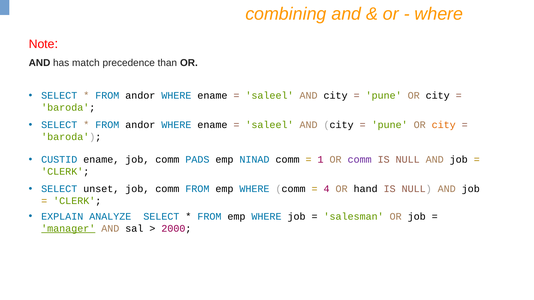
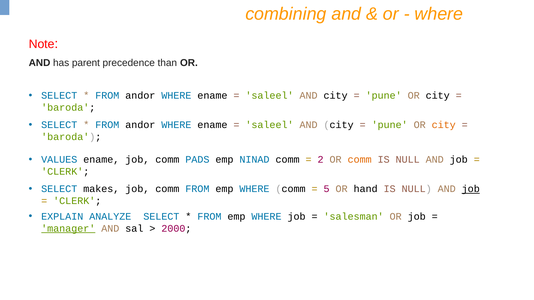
match: match -> parent
CUSTID: CUSTID -> VALUES
1: 1 -> 2
comm at (360, 160) colour: purple -> orange
unset: unset -> makes
4: 4 -> 5
job at (471, 189) underline: none -> present
